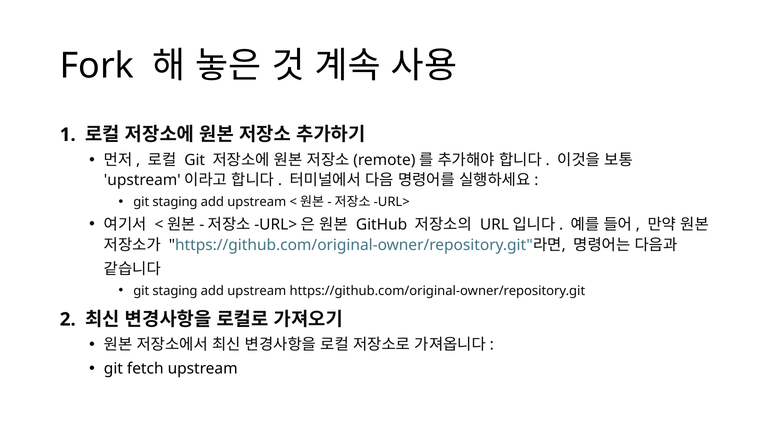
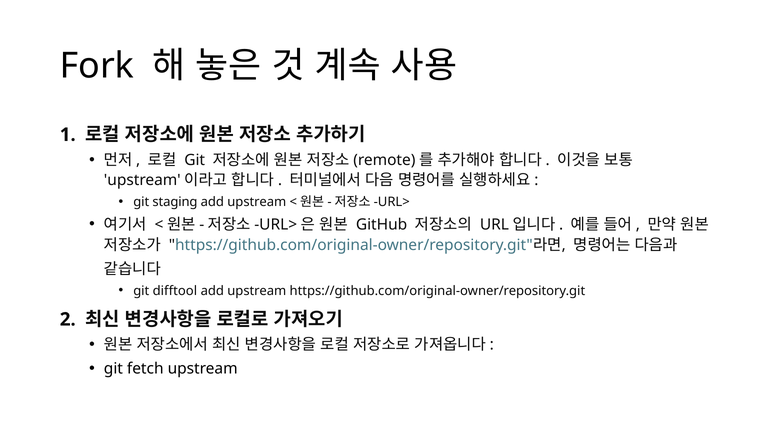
staging at (175, 291): staging -> difftool
